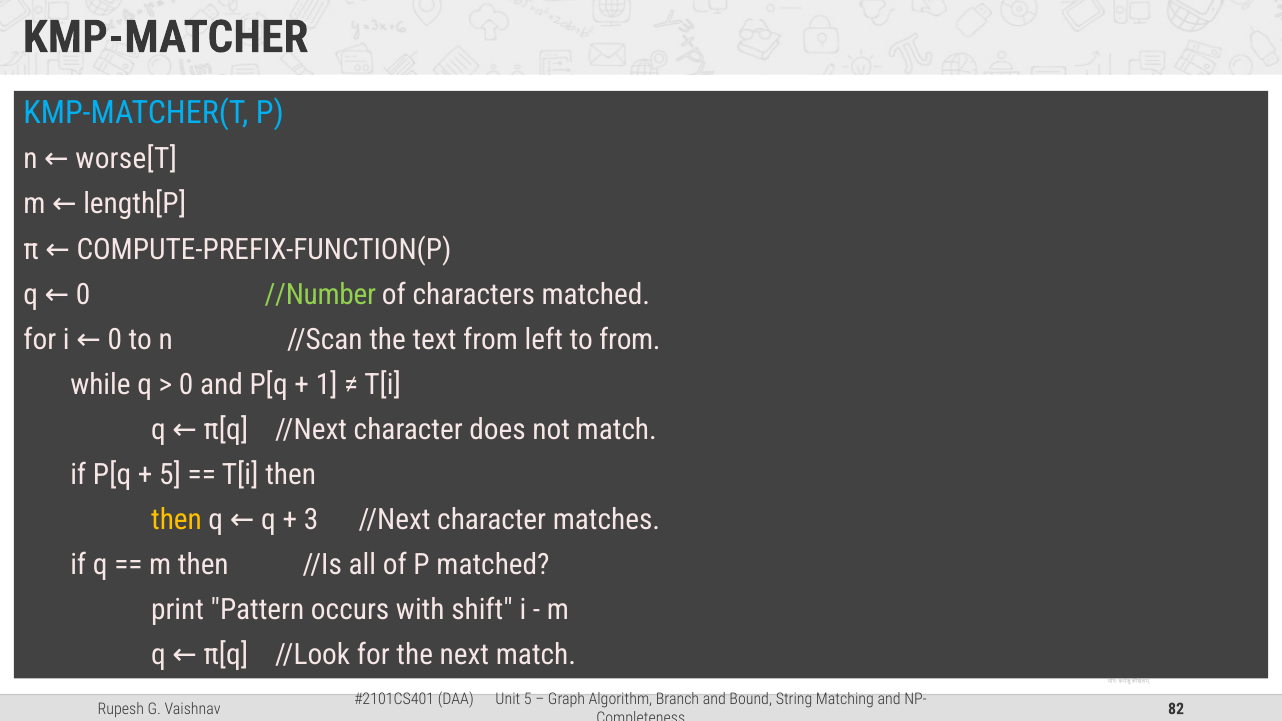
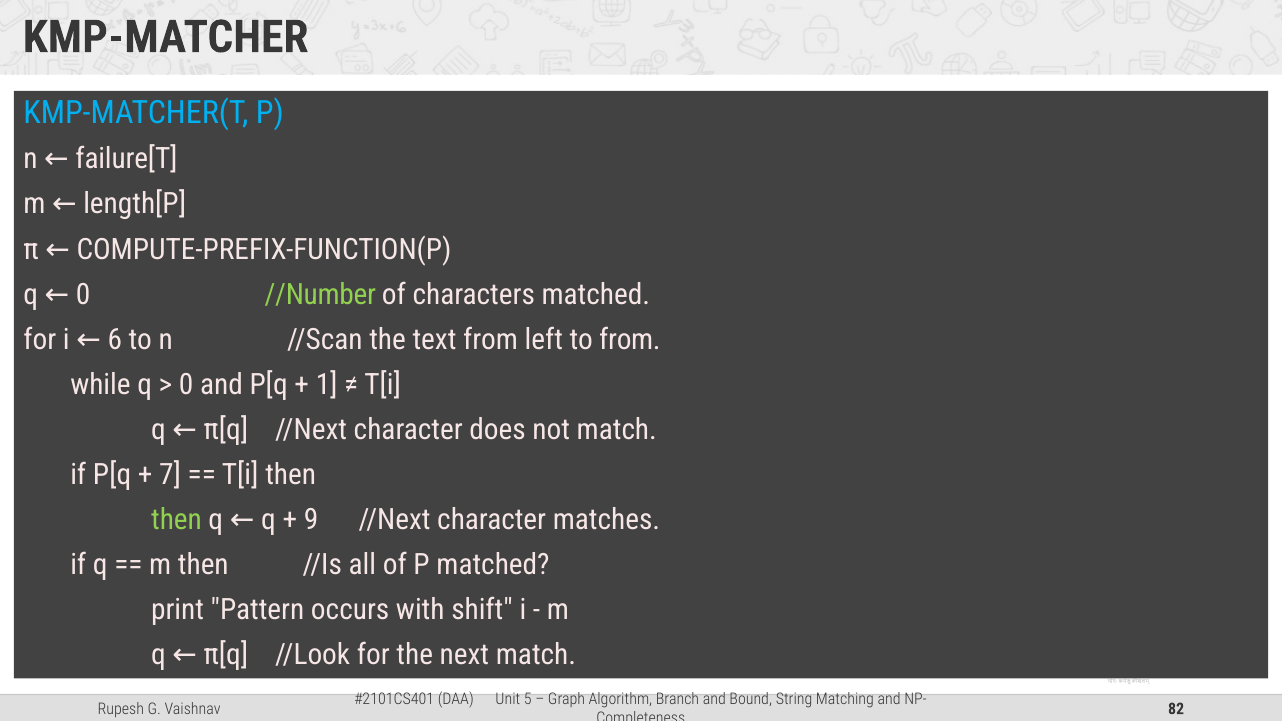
worse[T: worse[T -> failure[T
i 0: 0 -> 6
5 at (170, 475): 5 -> 7
then at (176, 520) colour: yellow -> light green
3: 3 -> 9
